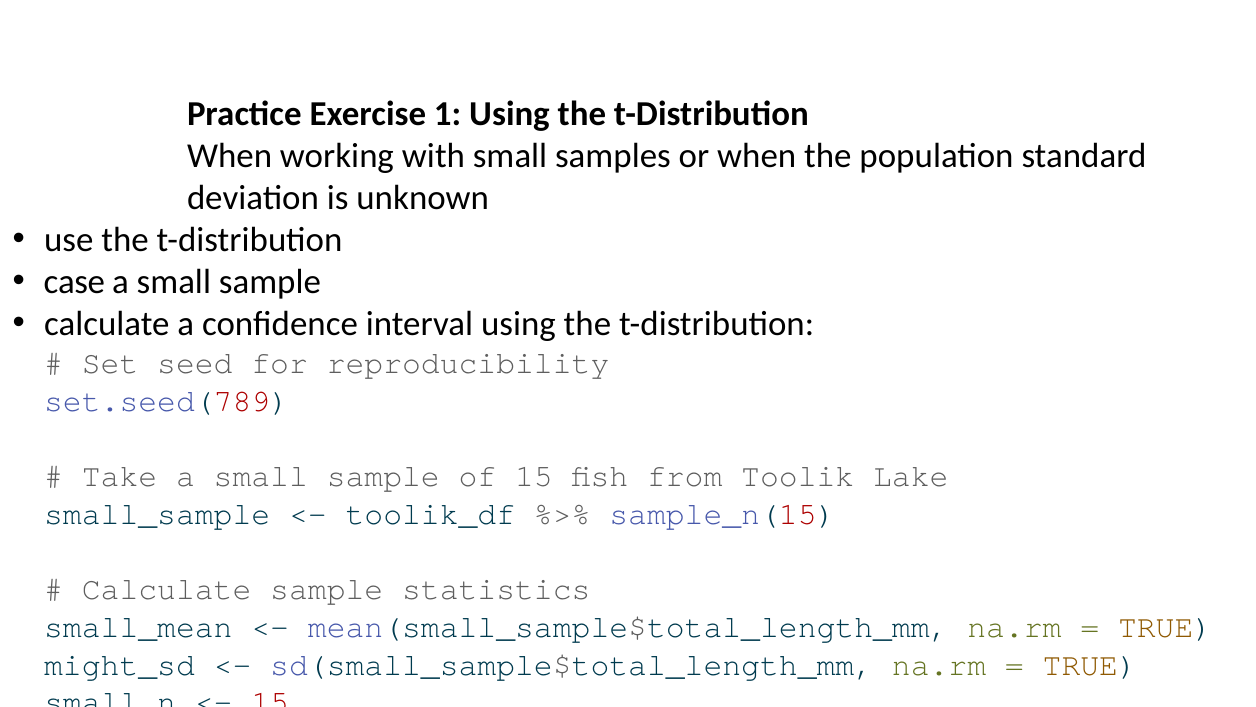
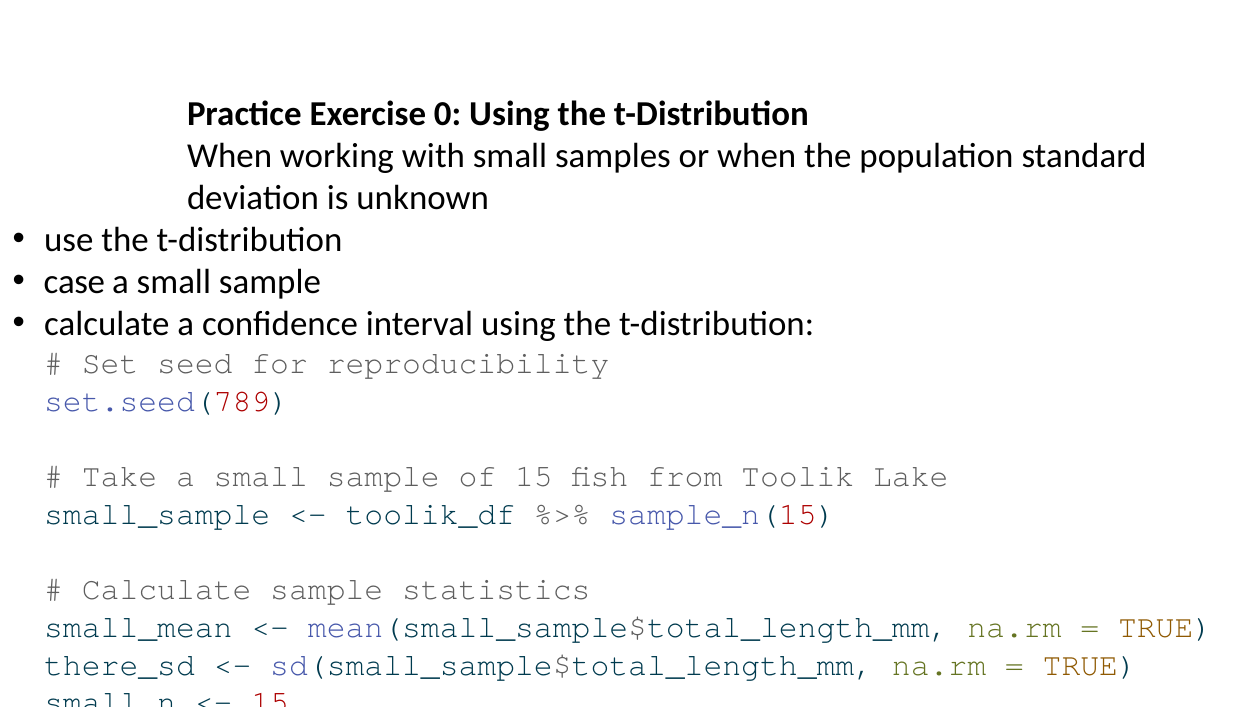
Exercise 1: 1 -> 0
might_sd: might_sd -> there_sd
